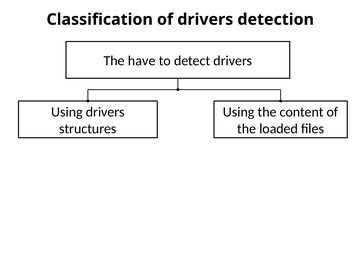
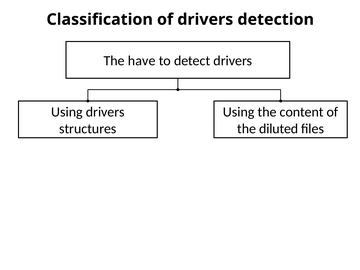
loaded: loaded -> diluted
